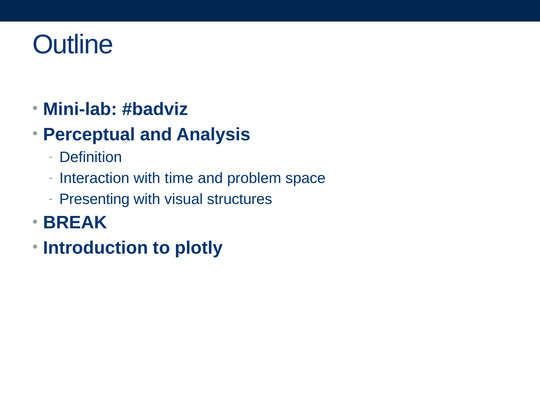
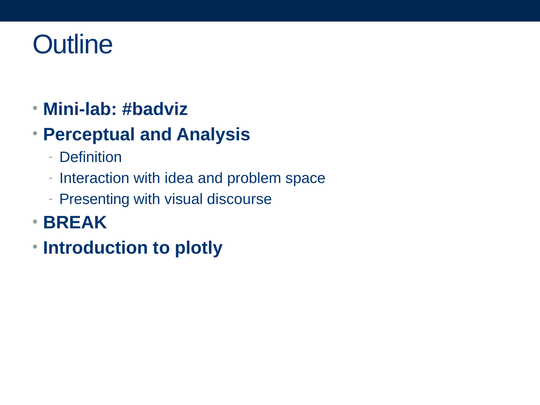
time: time -> idea
structures: structures -> discourse
